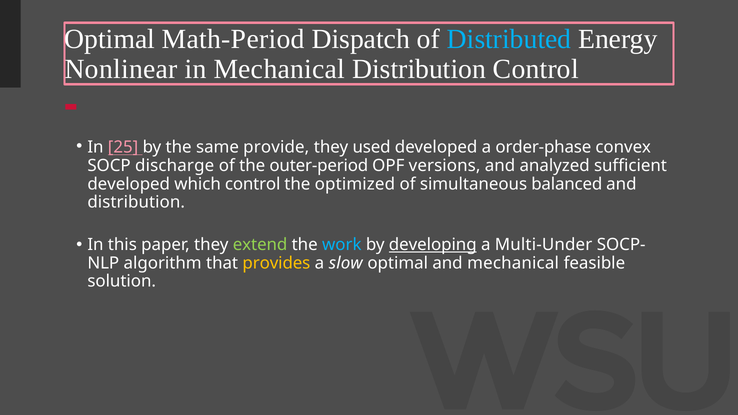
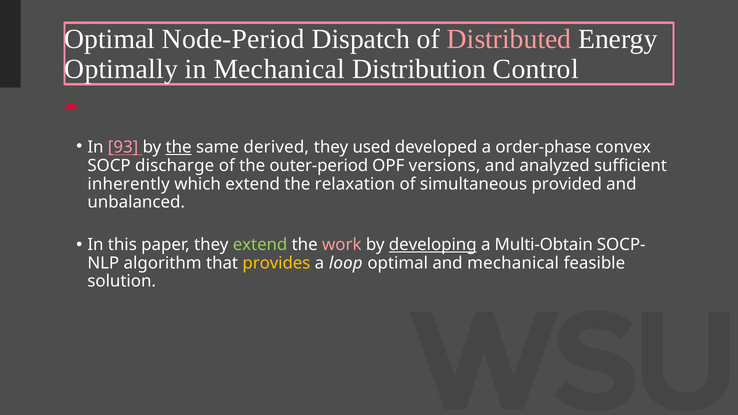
Math-Period: Math-Period -> Node-Period
Distributed colour: light blue -> pink
Nonlinear: Nonlinear -> Optimally
25: 25 -> 93
the at (179, 147) underline: none -> present
provide: provide -> derived
developed at (129, 184): developed -> inherently
which control: control -> extend
optimized: optimized -> relaxation
balanced: balanced -> provided
distribution at (136, 202): distribution -> unbalanced
work colour: light blue -> pink
Multi-Under: Multi-Under -> Multi-Obtain
slow: slow -> loop
